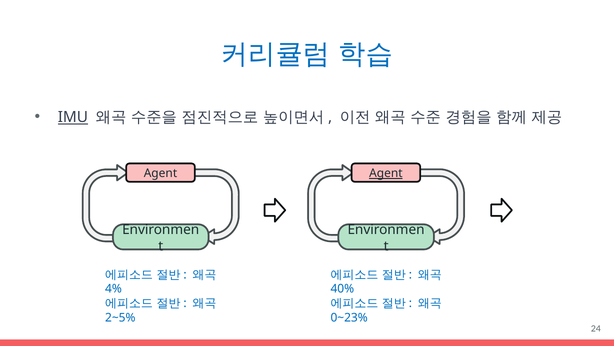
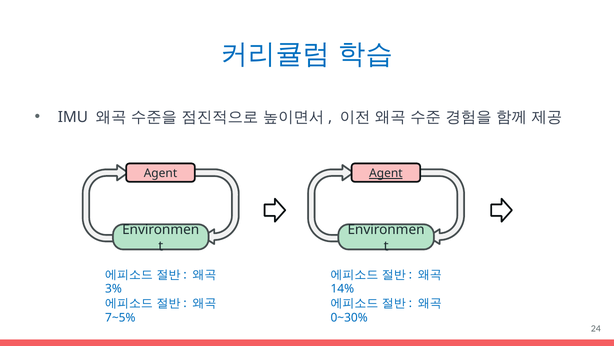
IMU underline: present -> none
4%: 4% -> 3%
40%: 40% -> 14%
2~5%: 2~5% -> 7~5%
0~23%: 0~23% -> 0~30%
